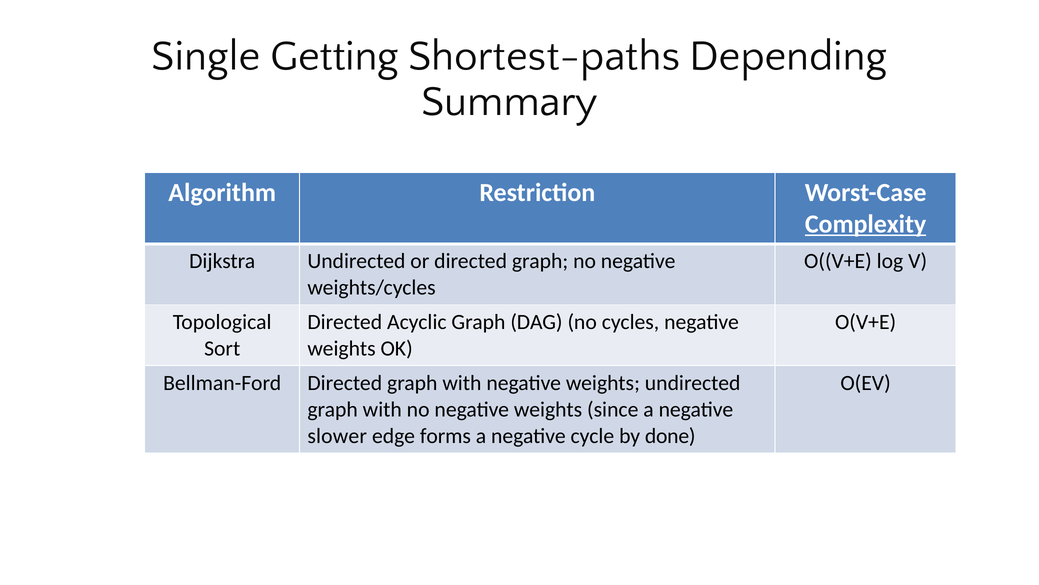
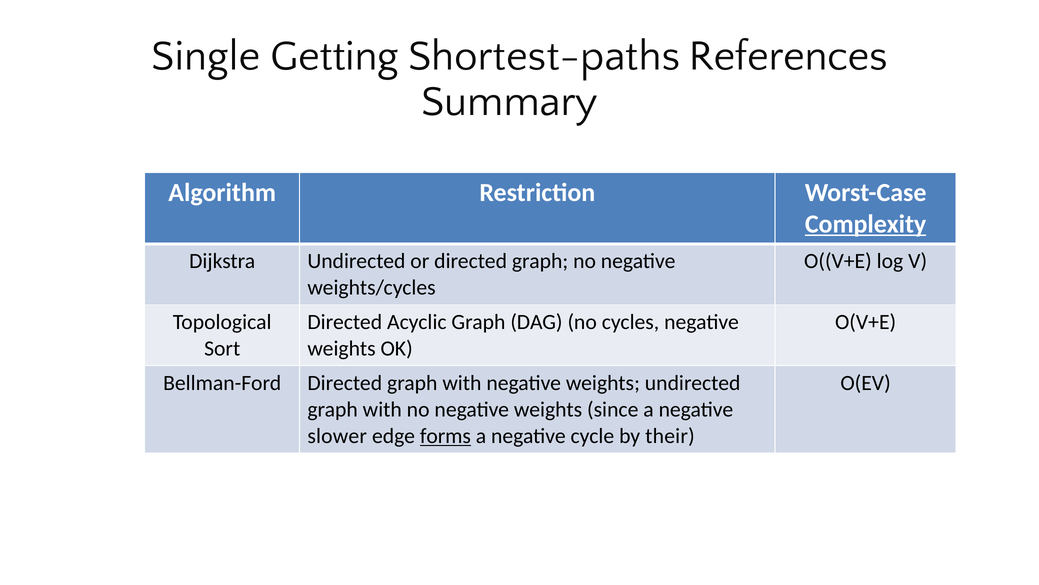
Depending: Depending -> References
forms underline: none -> present
done: done -> their
